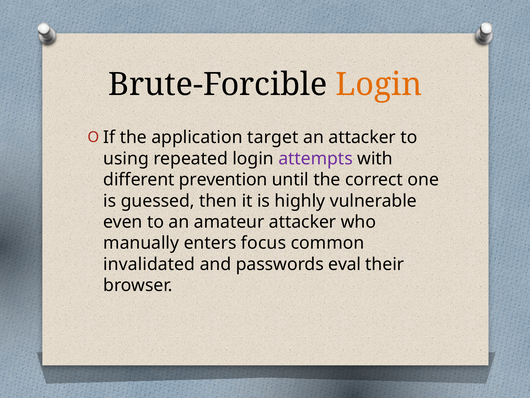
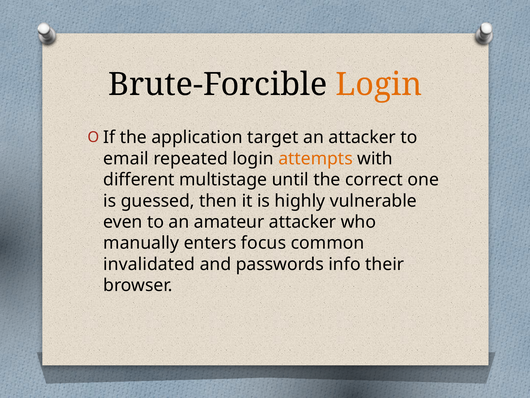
using: using -> email
attempts colour: purple -> orange
prevention: prevention -> multistage
eval: eval -> info
